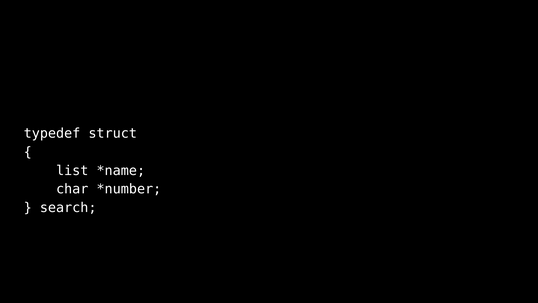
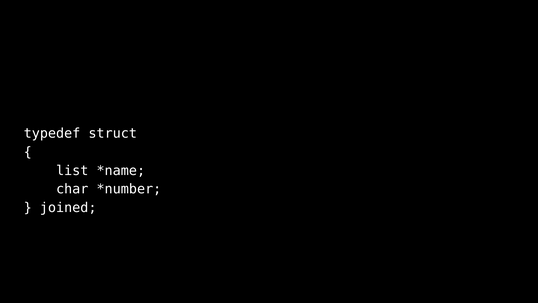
search: search -> joined
